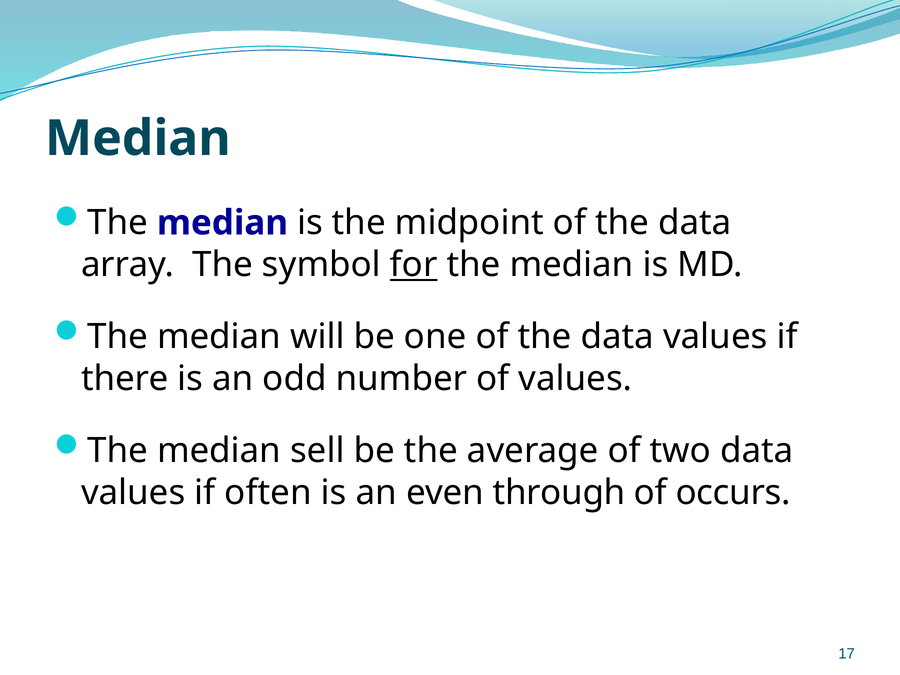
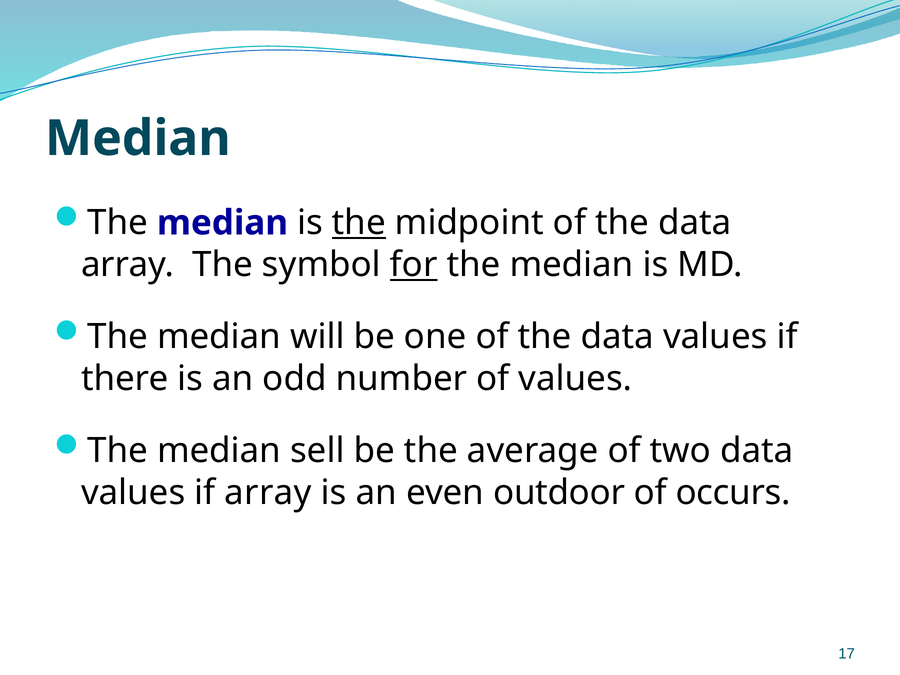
the at (359, 223) underline: none -> present
if often: often -> array
through: through -> outdoor
